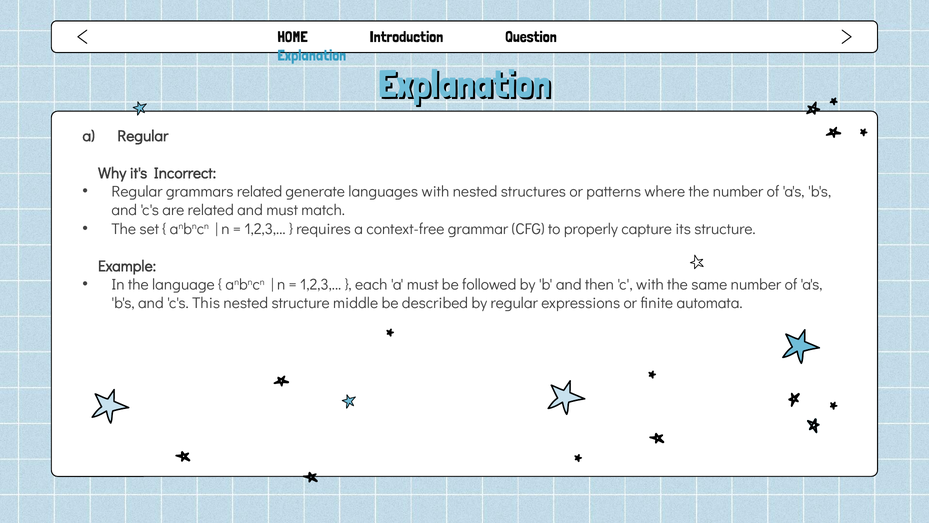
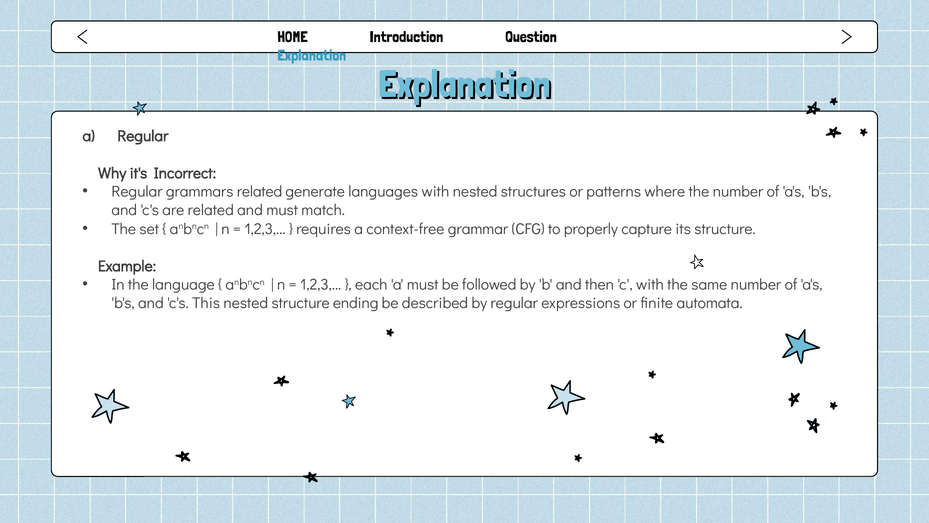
middle: middle -> ending
